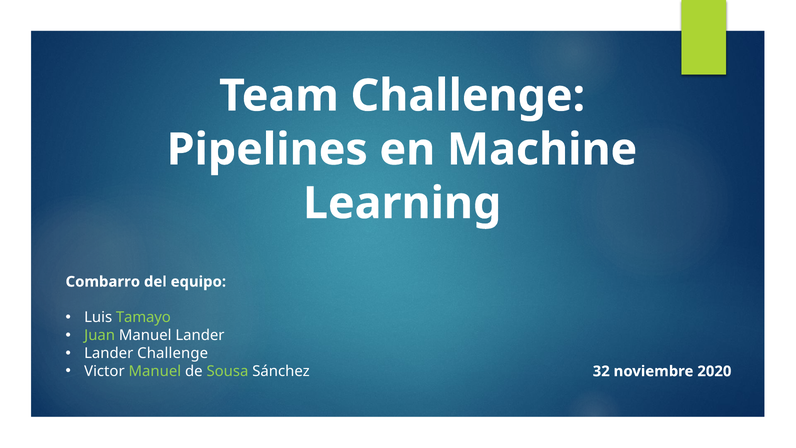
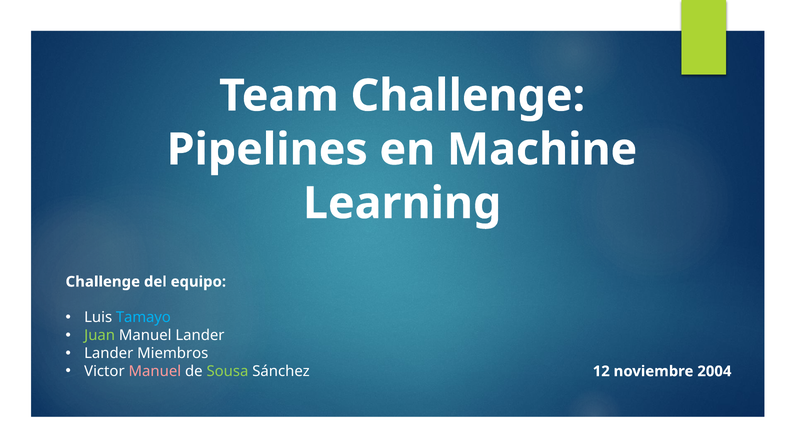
Combarro at (103, 282): Combarro -> Challenge
Tamayo colour: light green -> light blue
Lander Challenge: Challenge -> Miembros
Manuel at (155, 371) colour: light green -> pink
32: 32 -> 12
2020: 2020 -> 2004
